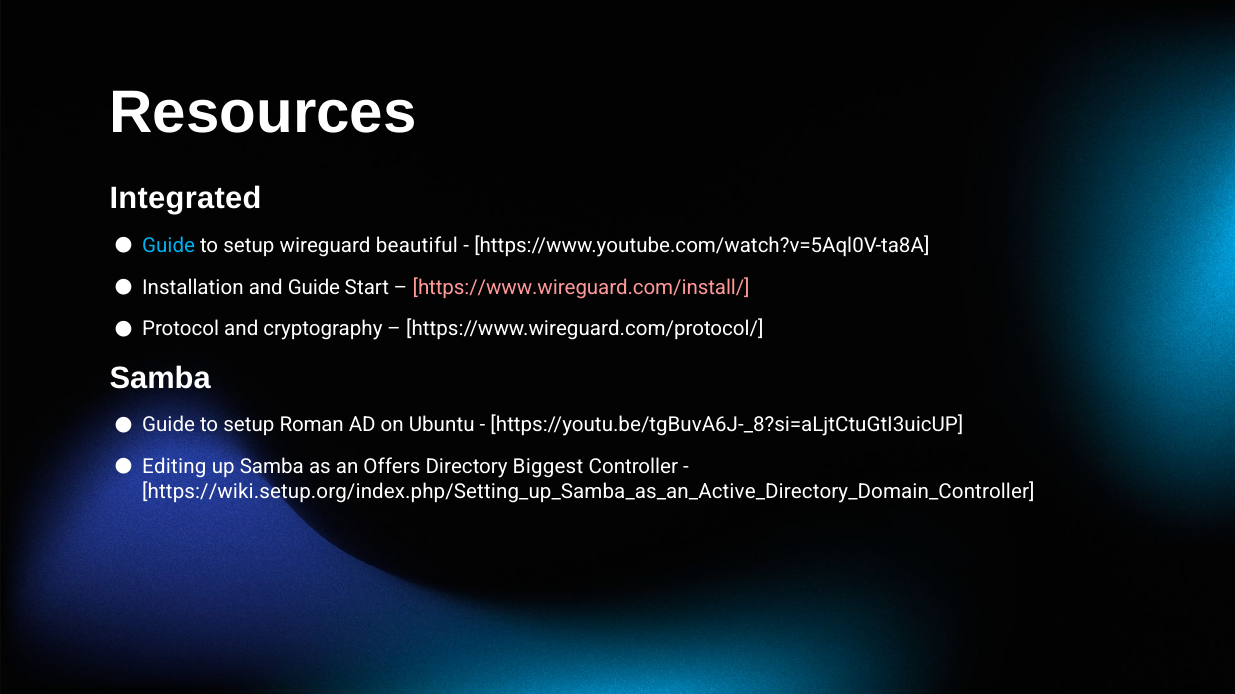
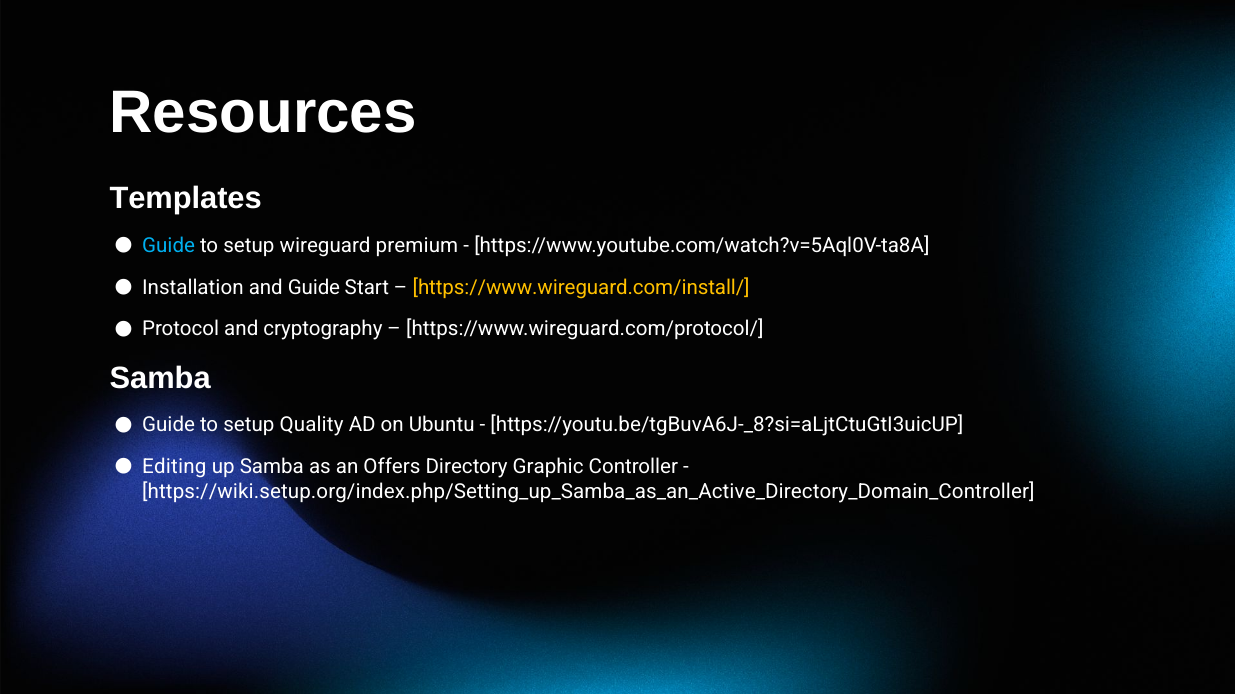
Integrated: Integrated -> Templates
beautiful: beautiful -> premium
https://www.wireguard.com/install/ colour: pink -> yellow
Roman: Roman -> Quality
Biggest: Biggest -> Graphic
